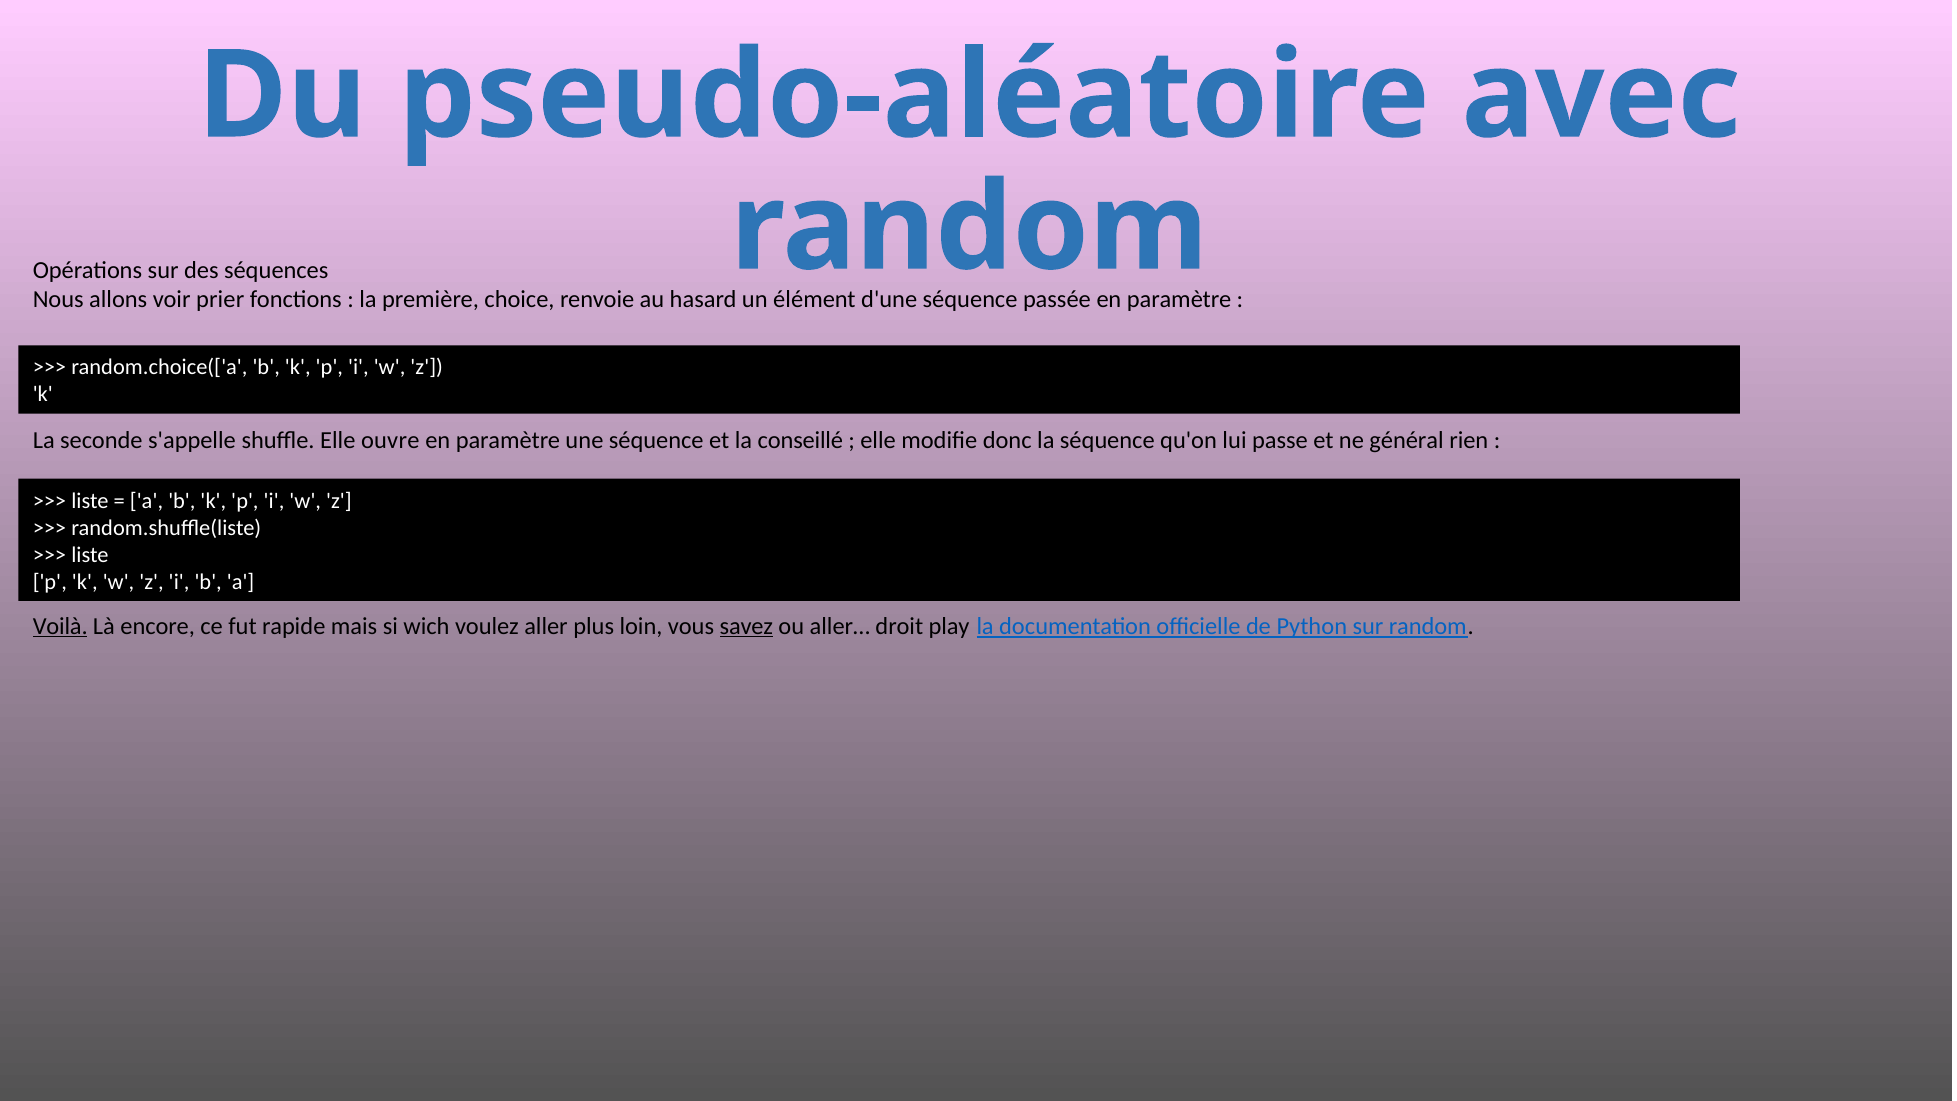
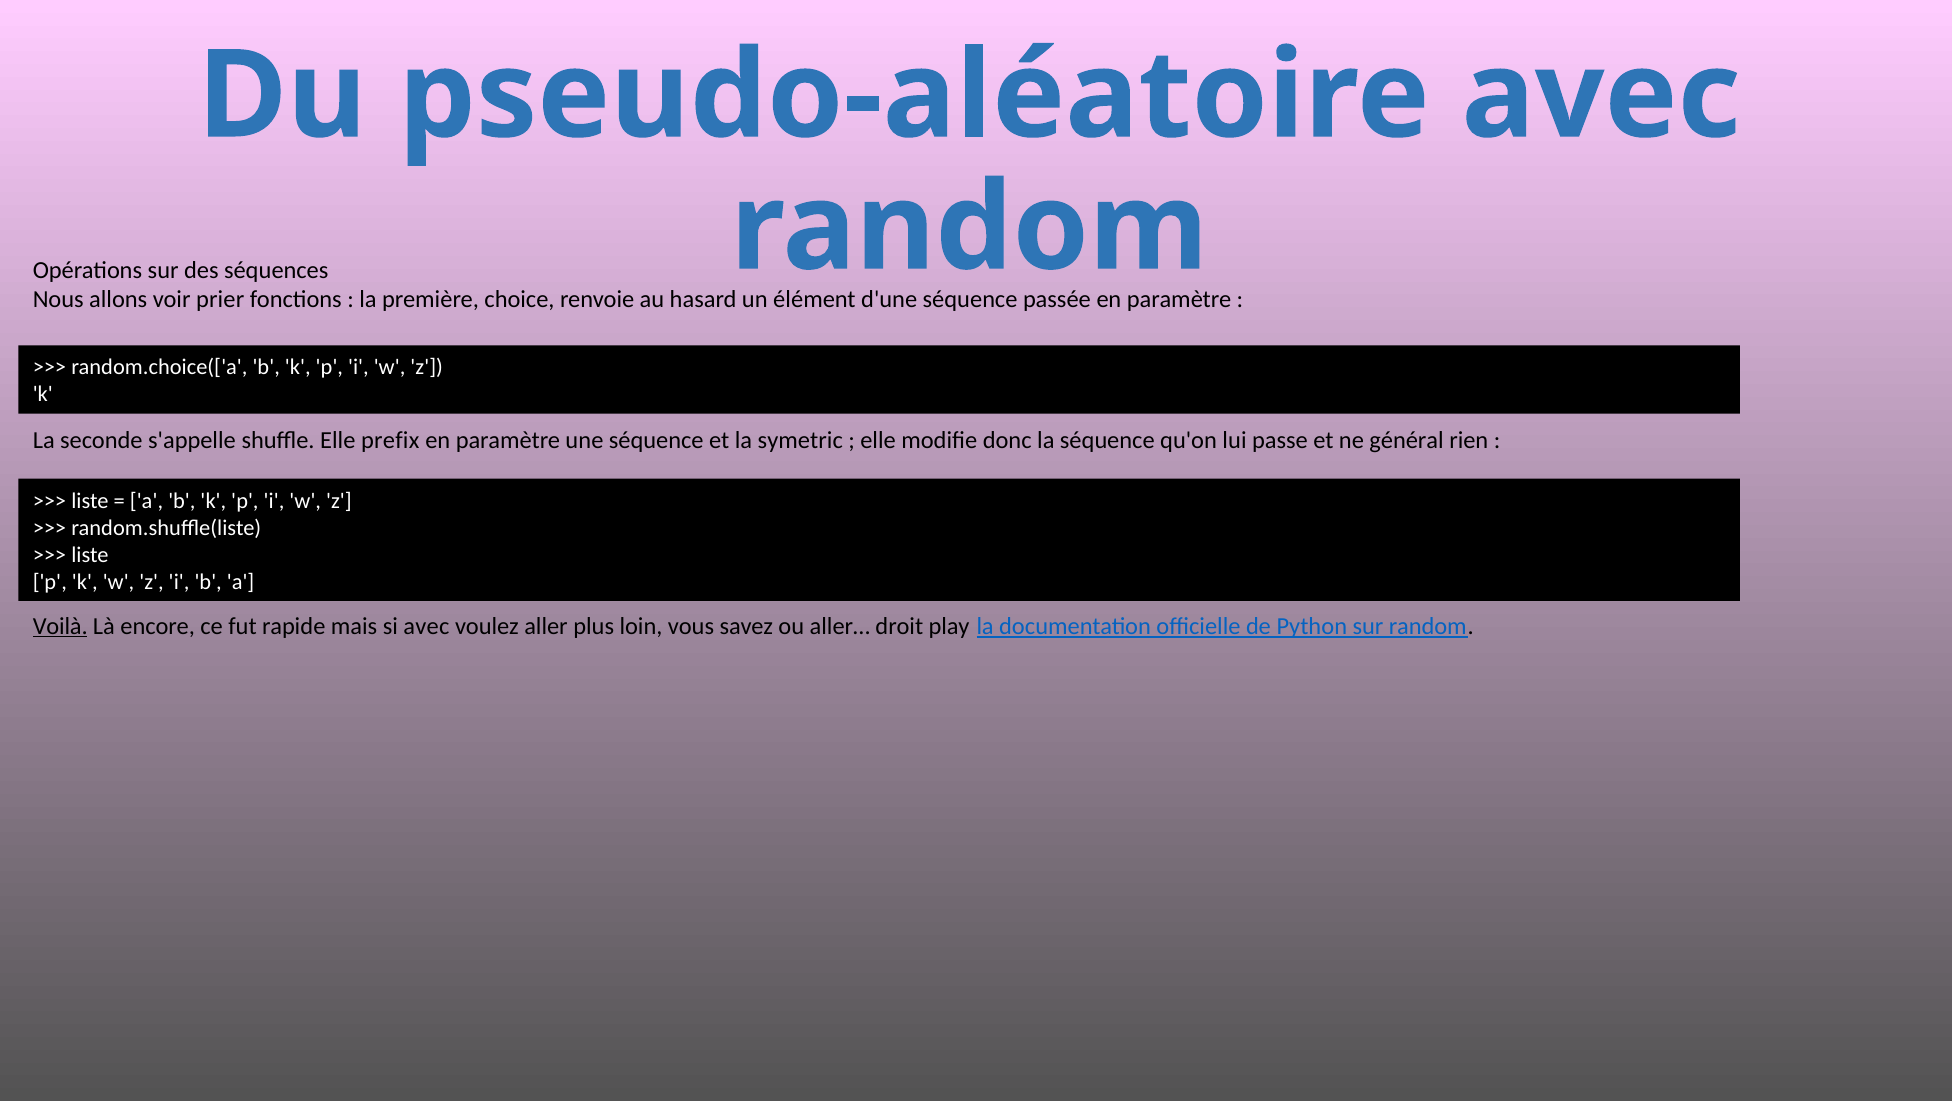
ouvre: ouvre -> prefix
conseillé: conseillé -> symetric
si wich: wich -> avec
savez underline: present -> none
